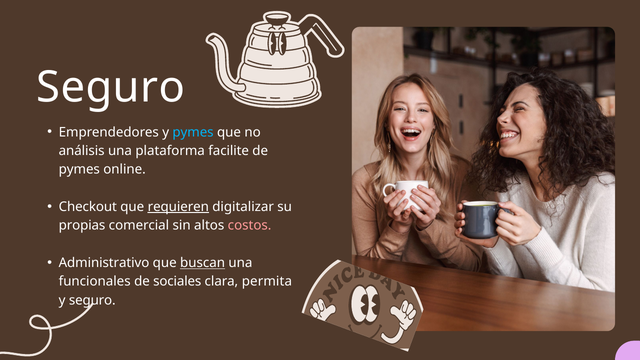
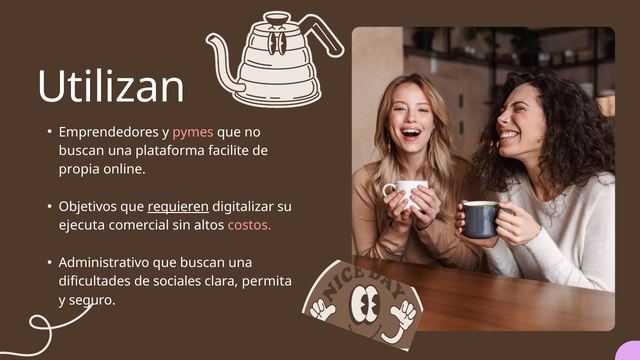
Seguro at (111, 87): Seguro -> Utilizan
pymes at (193, 132) colour: light blue -> pink
análisis at (82, 151): análisis -> buscan
pymes at (79, 170): pymes -> propia
Checkout: Checkout -> Objetivos
propias: propias -> ejecuta
buscan at (203, 263) underline: present -> none
funcionales: funcionales -> dificultades
